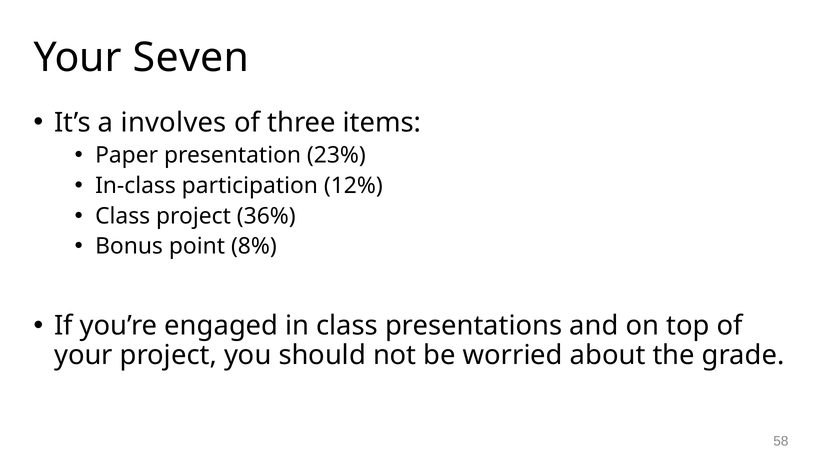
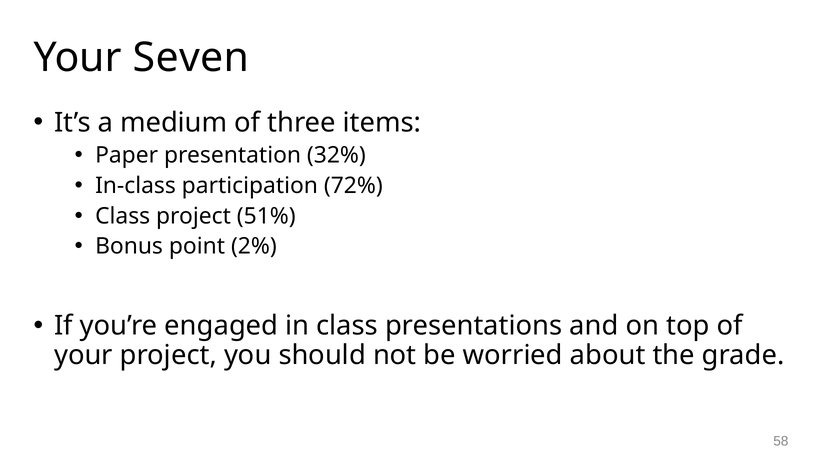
involves: involves -> medium
23%: 23% -> 32%
12%: 12% -> 72%
36%: 36% -> 51%
8%: 8% -> 2%
